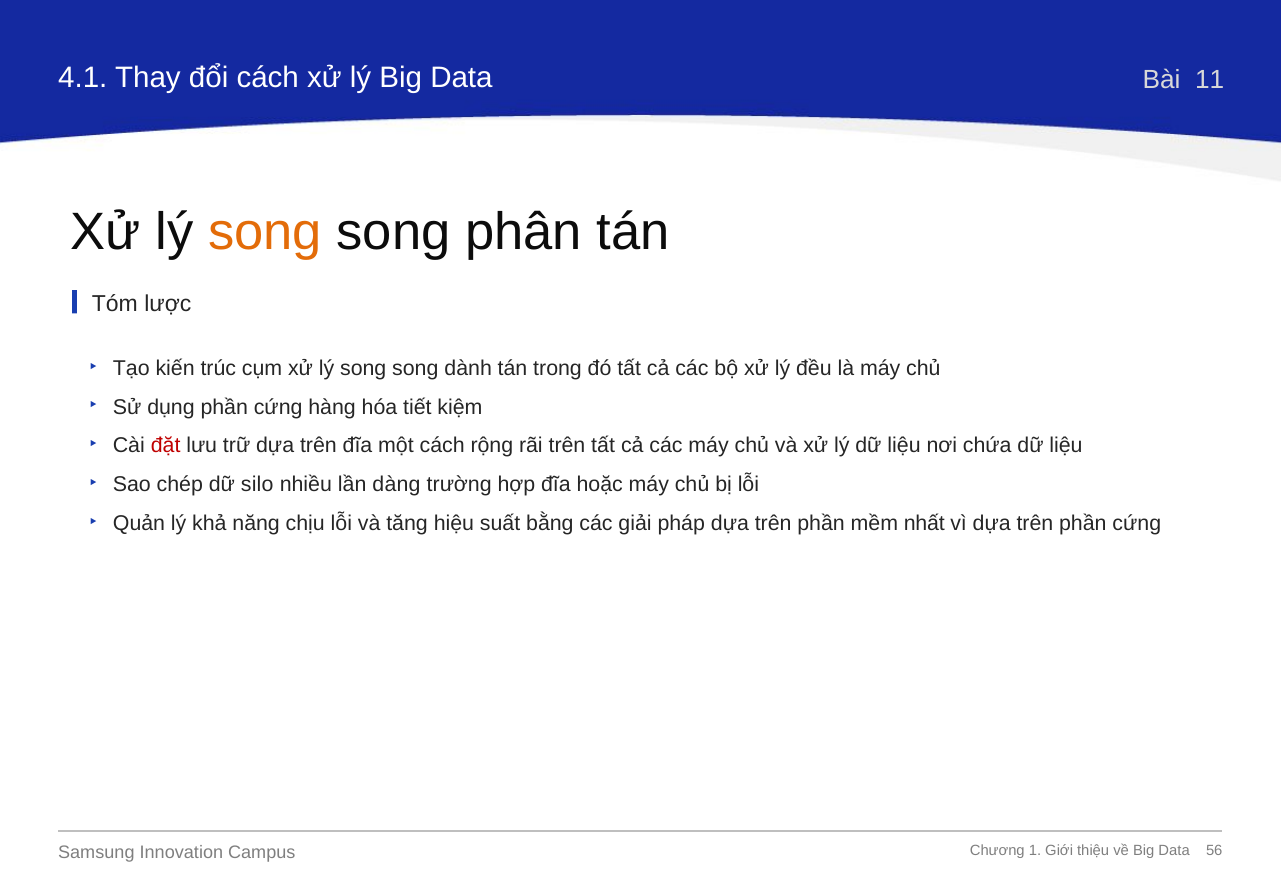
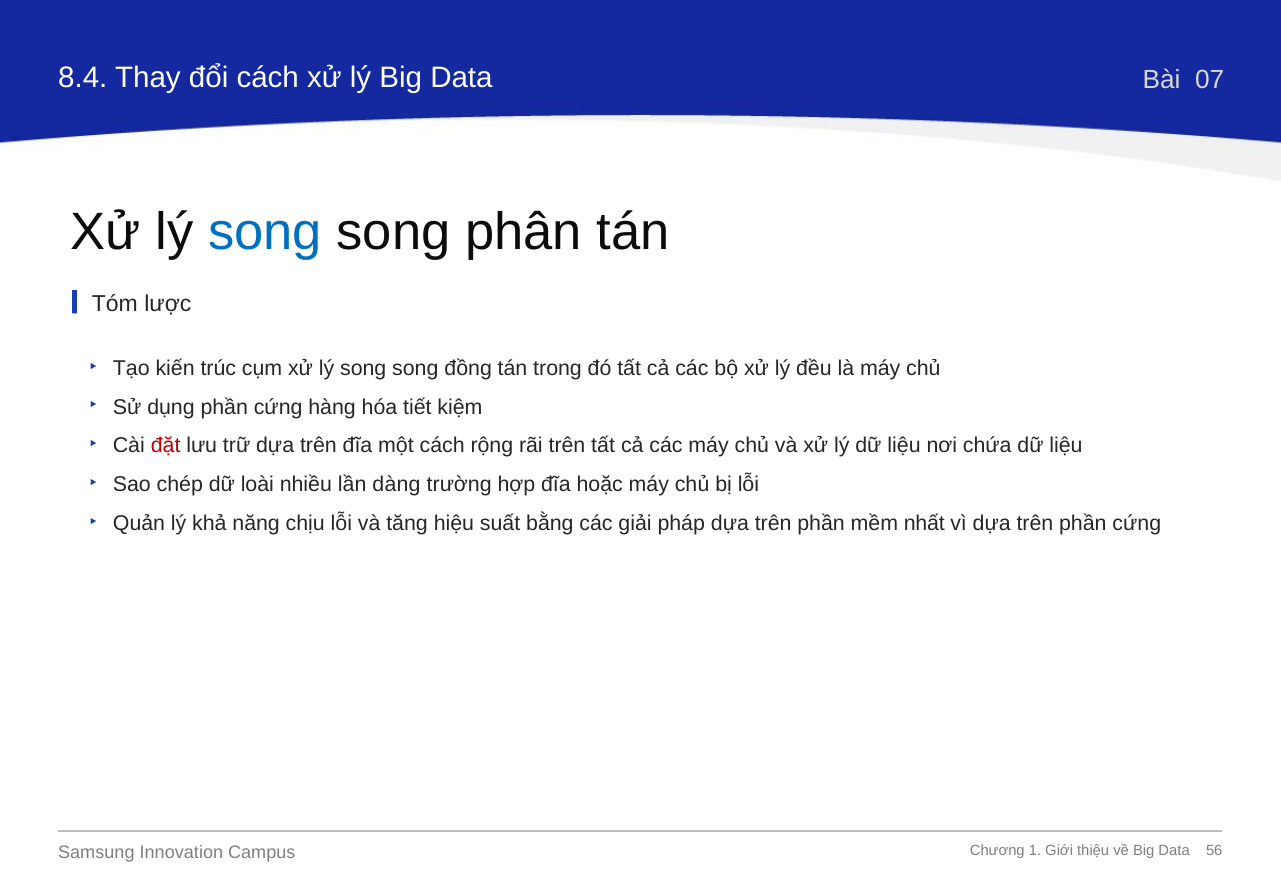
4.1: 4.1 -> 8.4
11: 11 -> 07
song at (265, 232) colour: orange -> blue
dành: dành -> đồng
silo: silo -> loài
